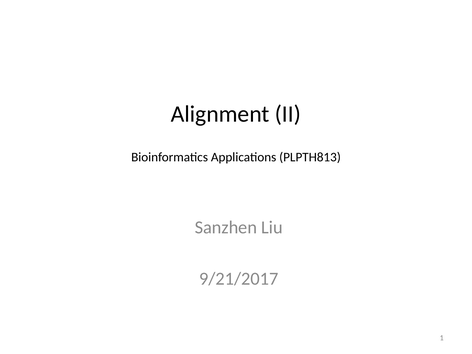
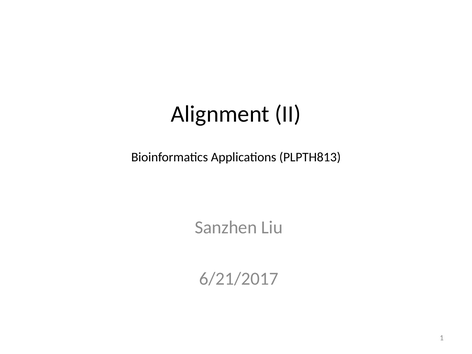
9/21/2017: 9/21/2017 -> 6/21/2017
